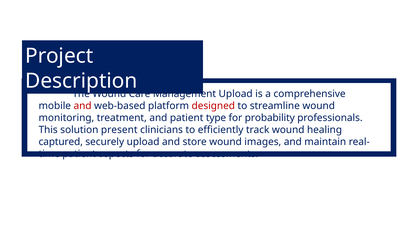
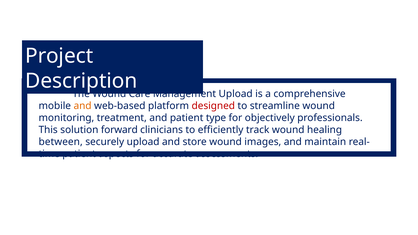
and at (83, 106) colour: red -> orange
probability: probability -> objectively
present: present -> forward
captured: captured -> between
